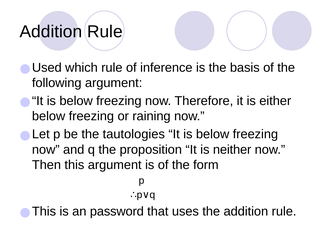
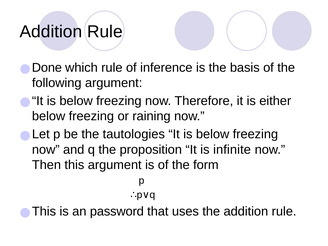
Used: Used -> Done
neither: neither -> infinite
